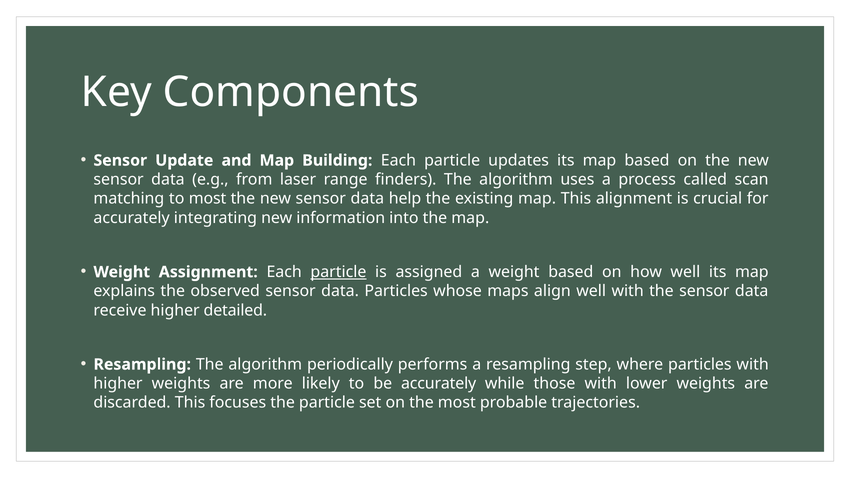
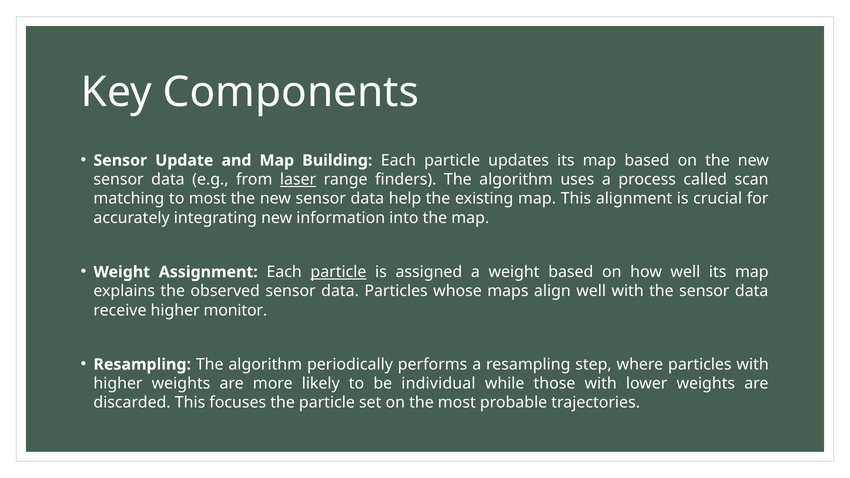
laser underline: none -> present
detailed: detailed -> monitor
be accurately: accurately -> individual
